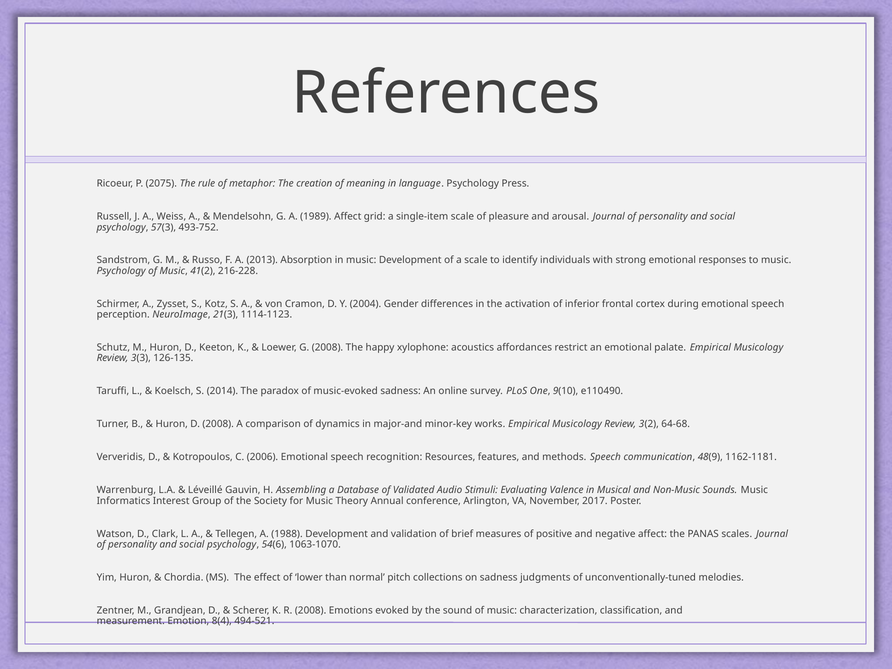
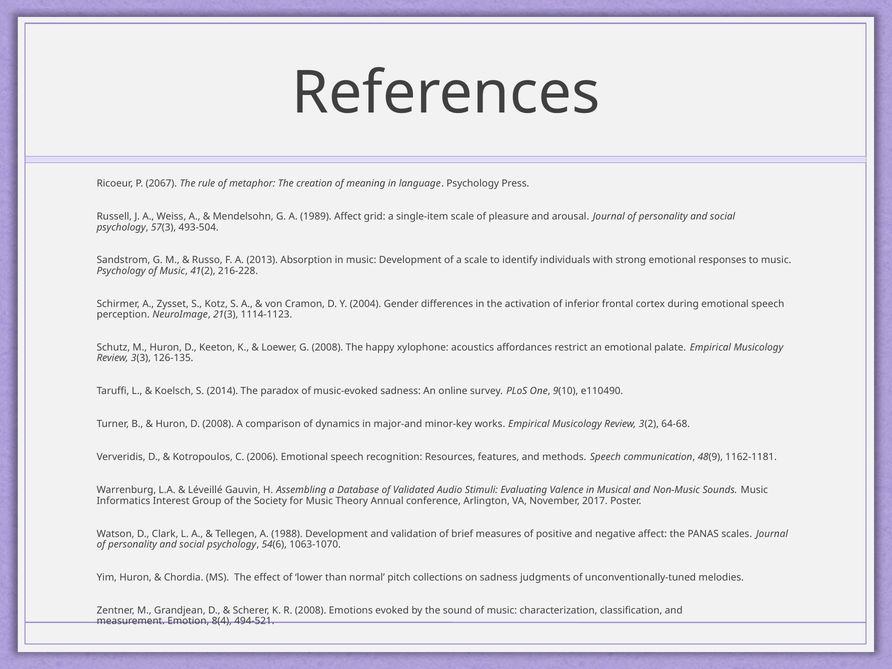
2075: 2075 -> 2067
493-752: 493-752 -> 493-504
